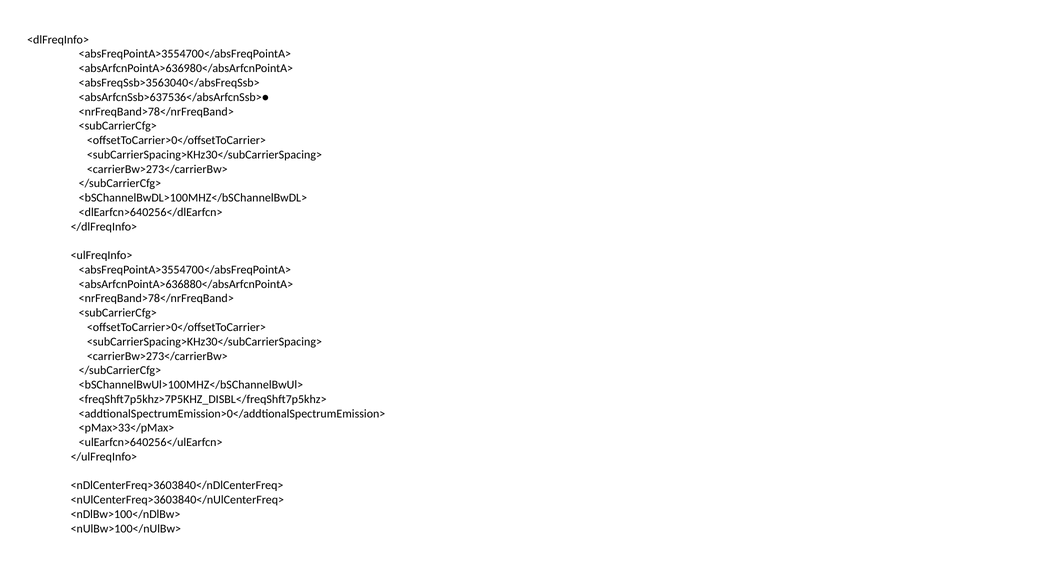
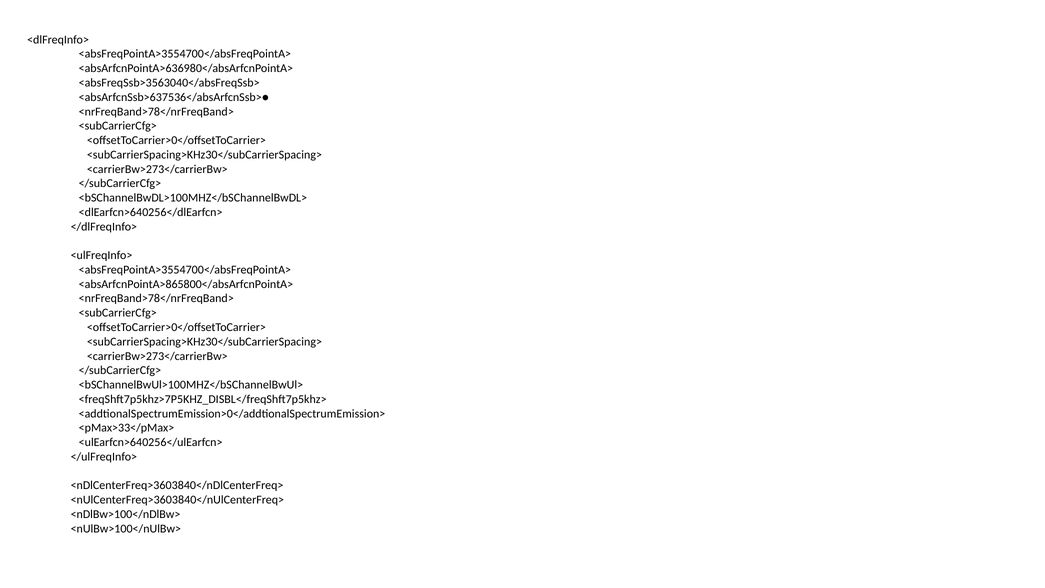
<absArfcnPointA>636880</absArfcnPointA>: <absArfcnPointA>636880</absArfcnPointA> -> <absArfcnPointA>865800</absArfcnPointA>
